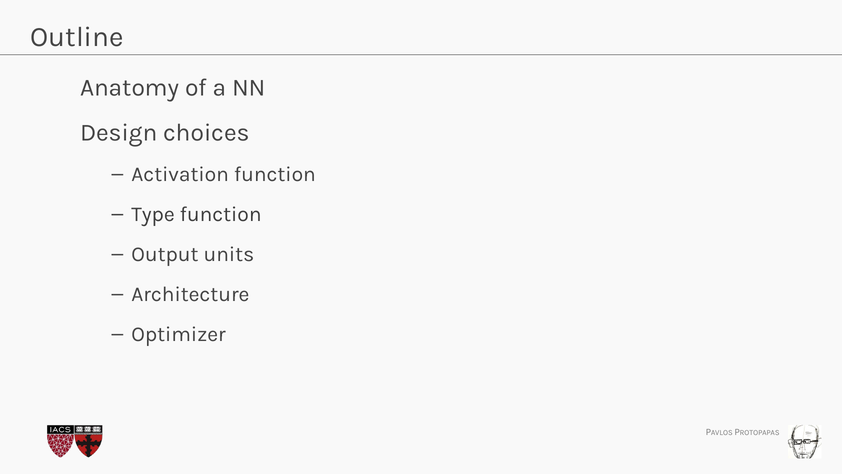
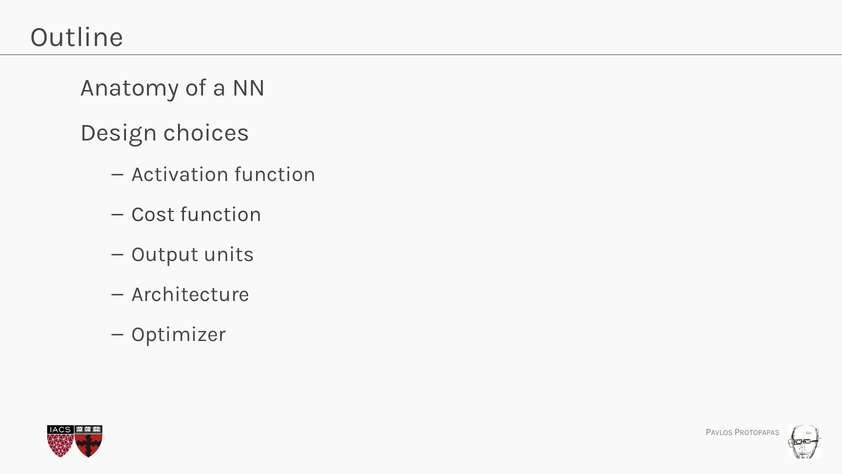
Type: Type -> Cost
